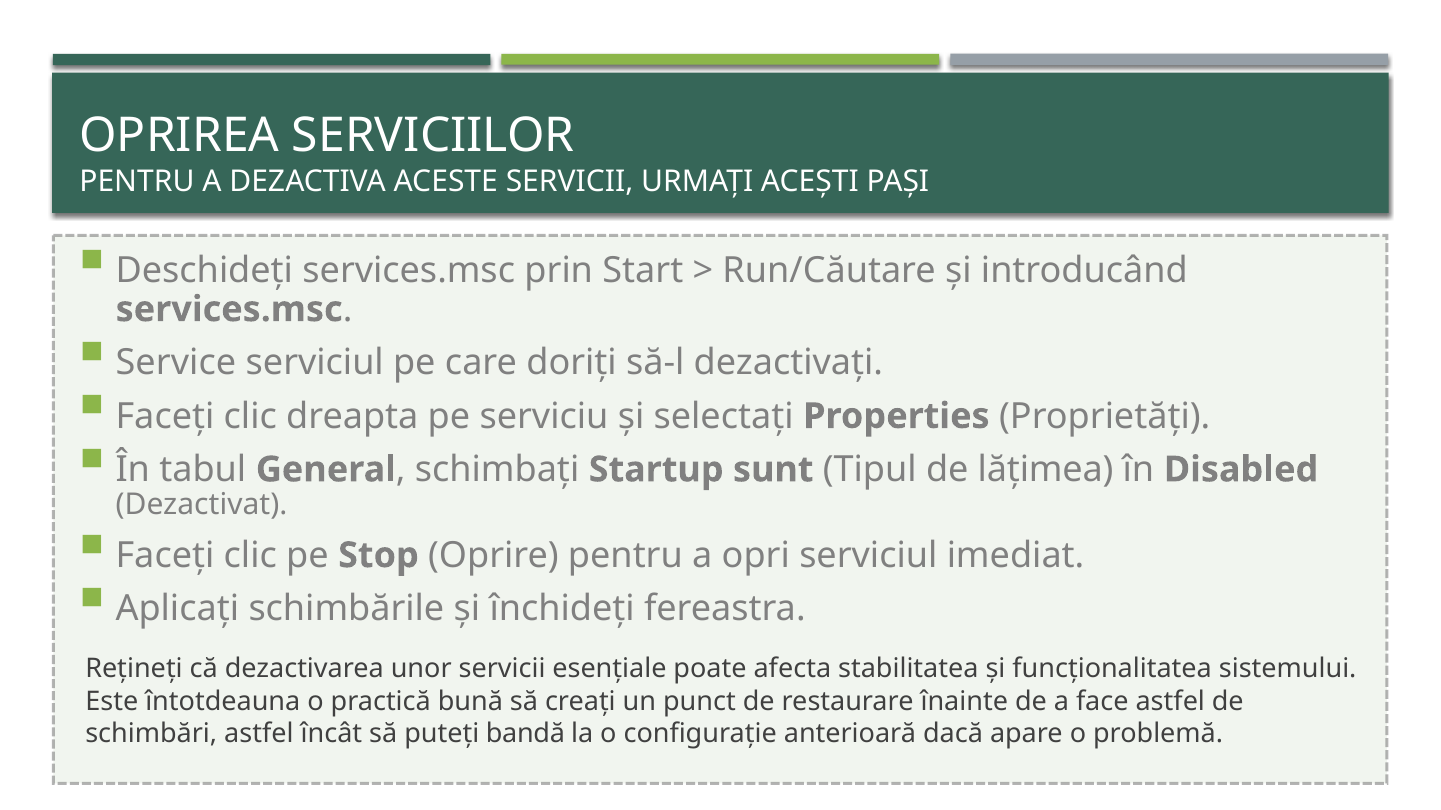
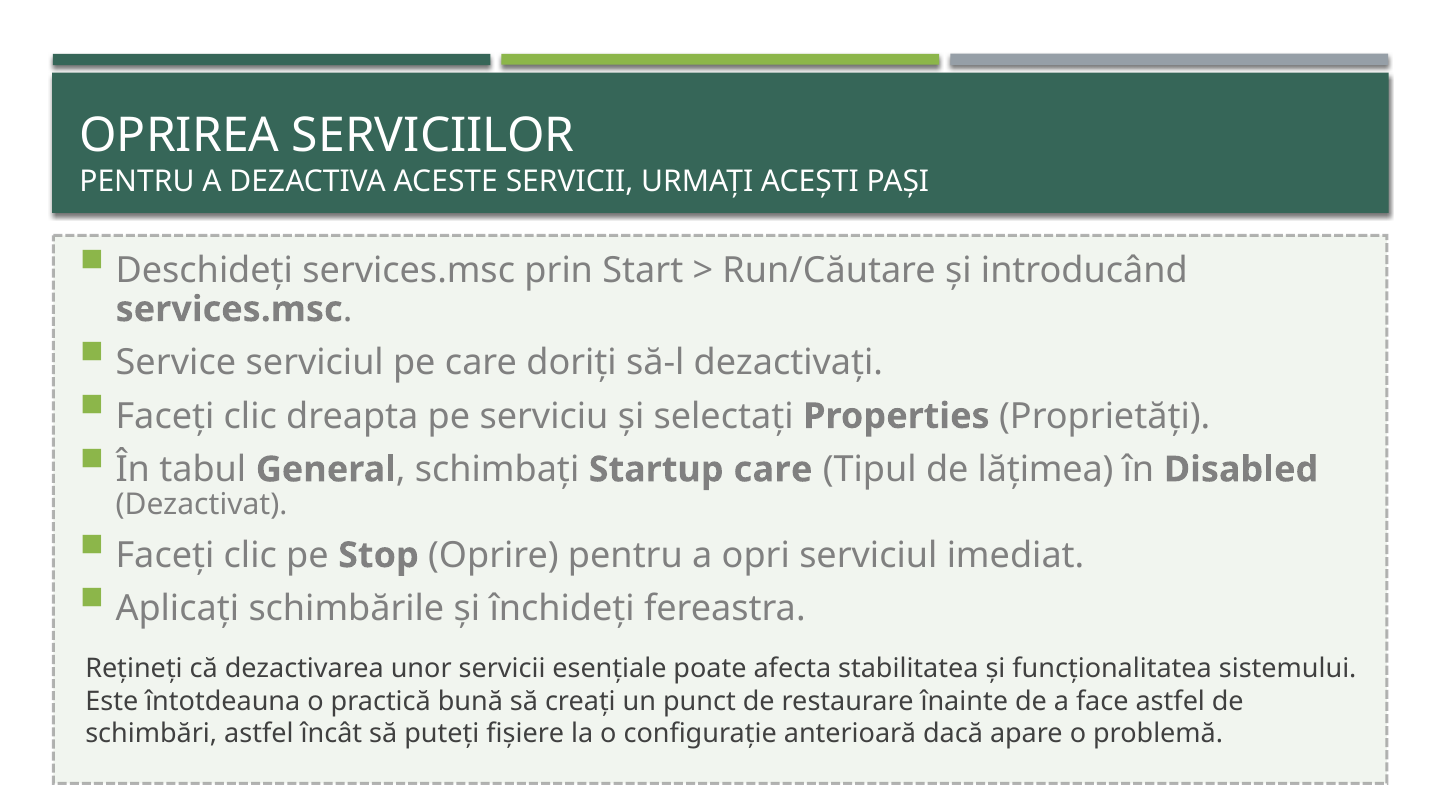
Startup sunt: sunt -> care
bandă: bandă -> fișiere
